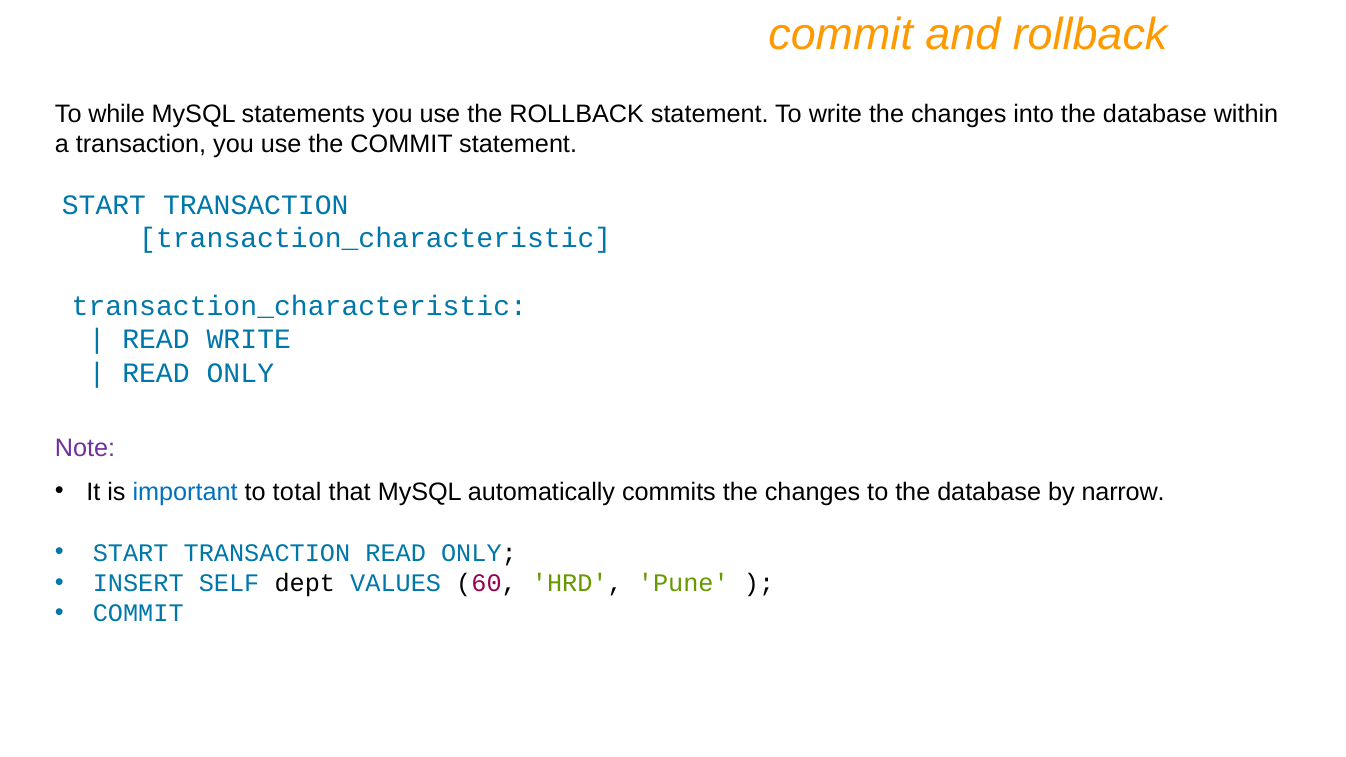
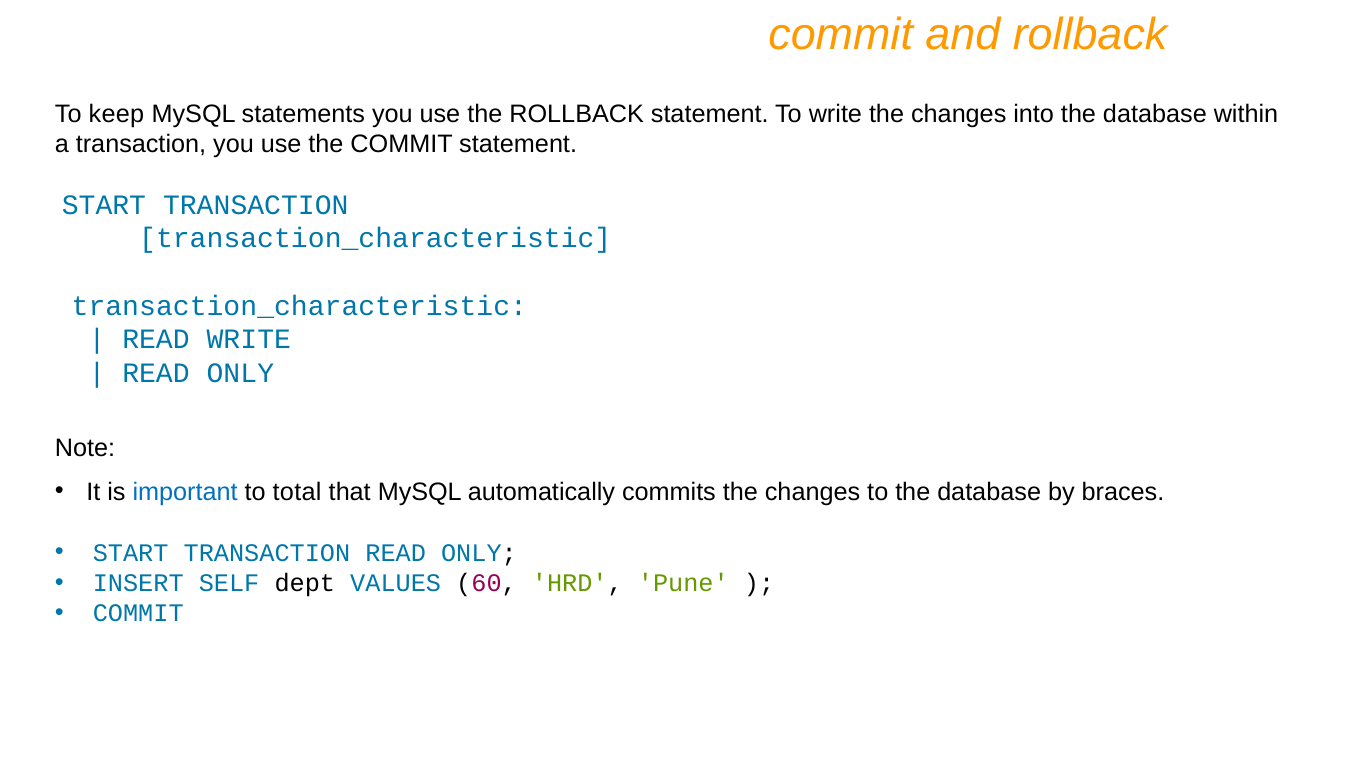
while: while -> keep
Note colour: purple -> black
narrow: narrow -> braces
